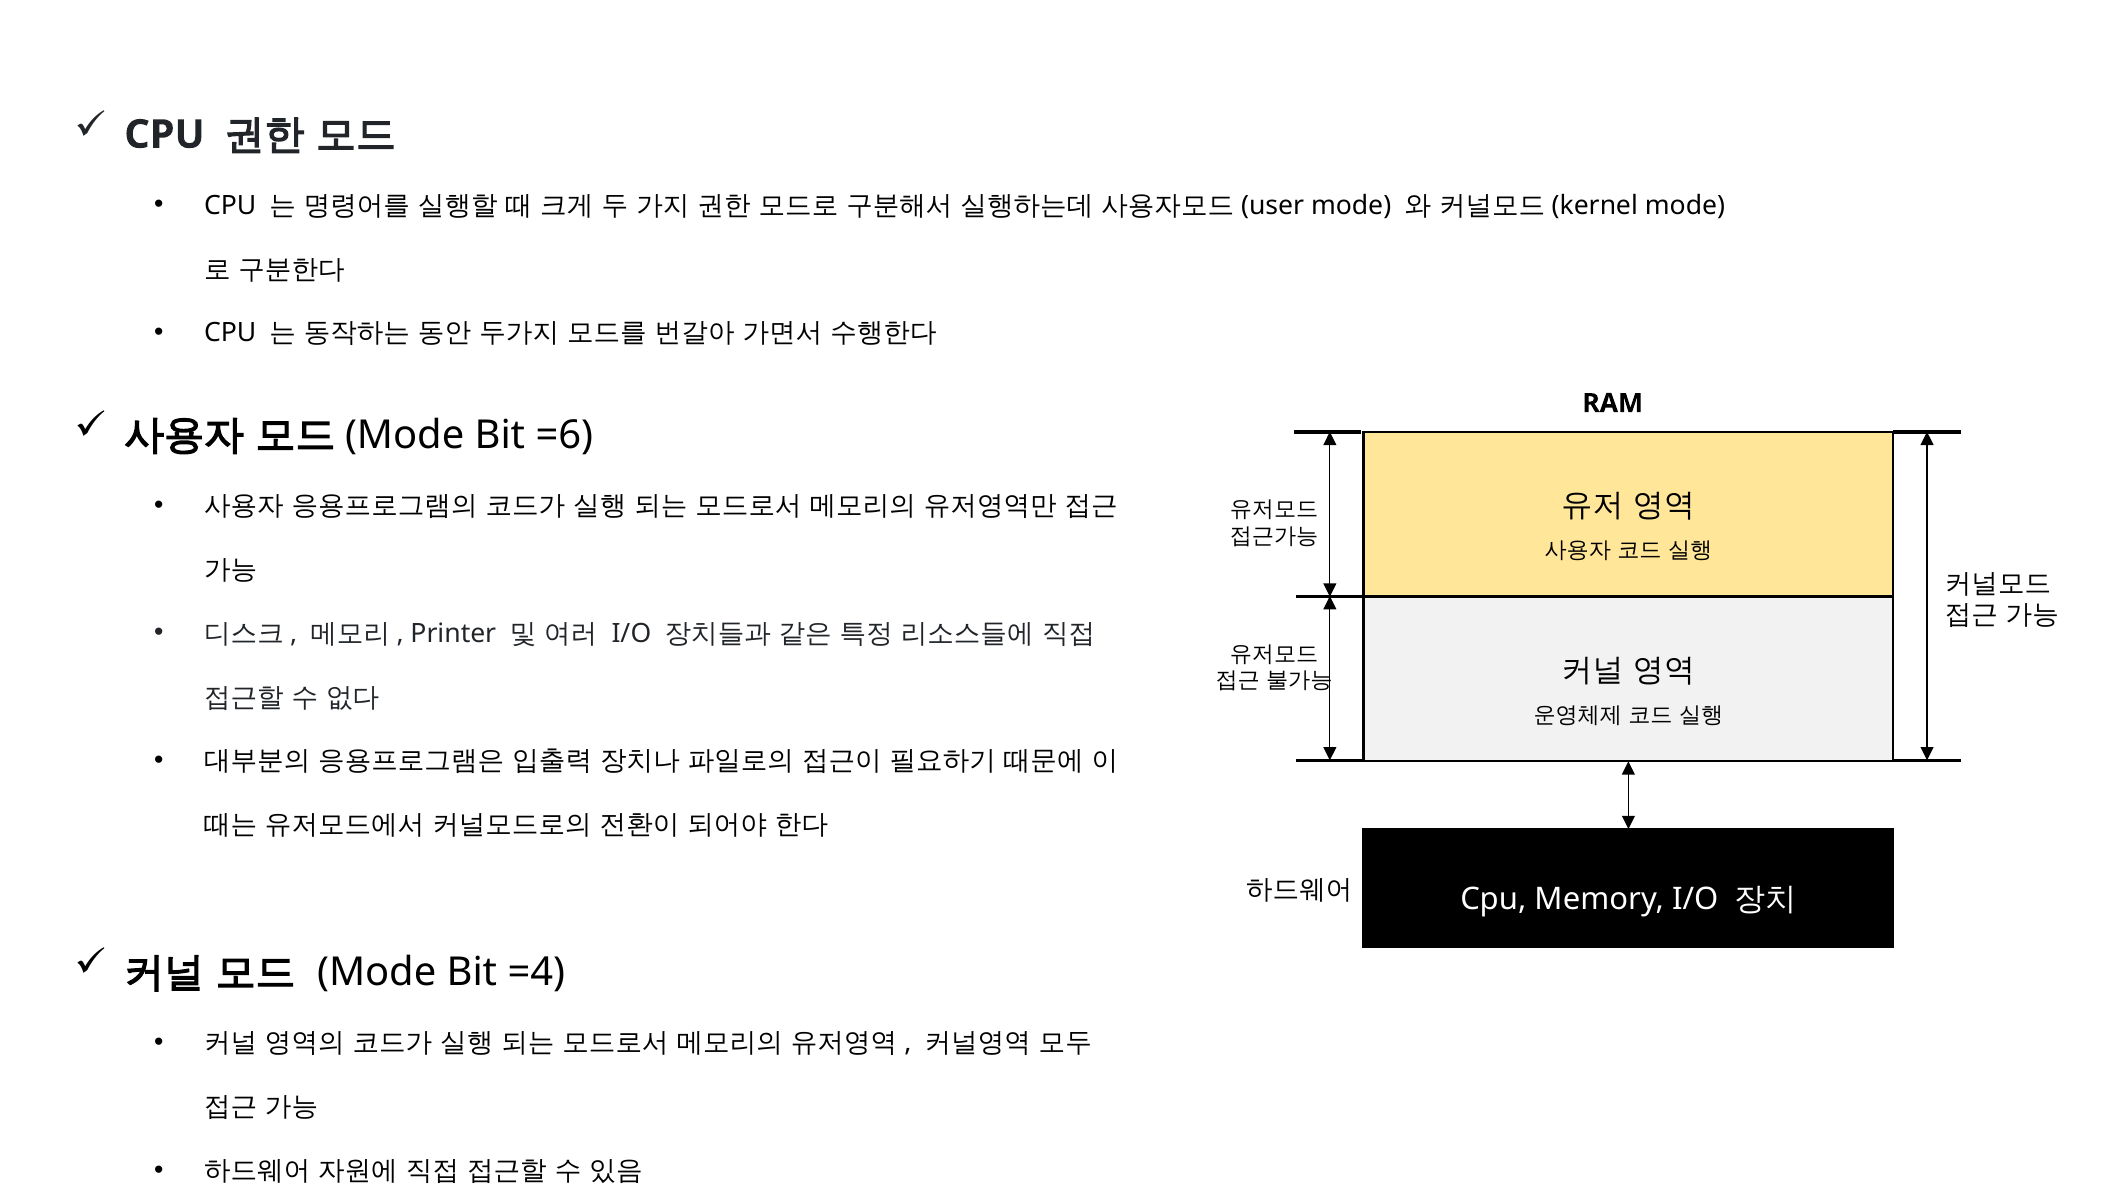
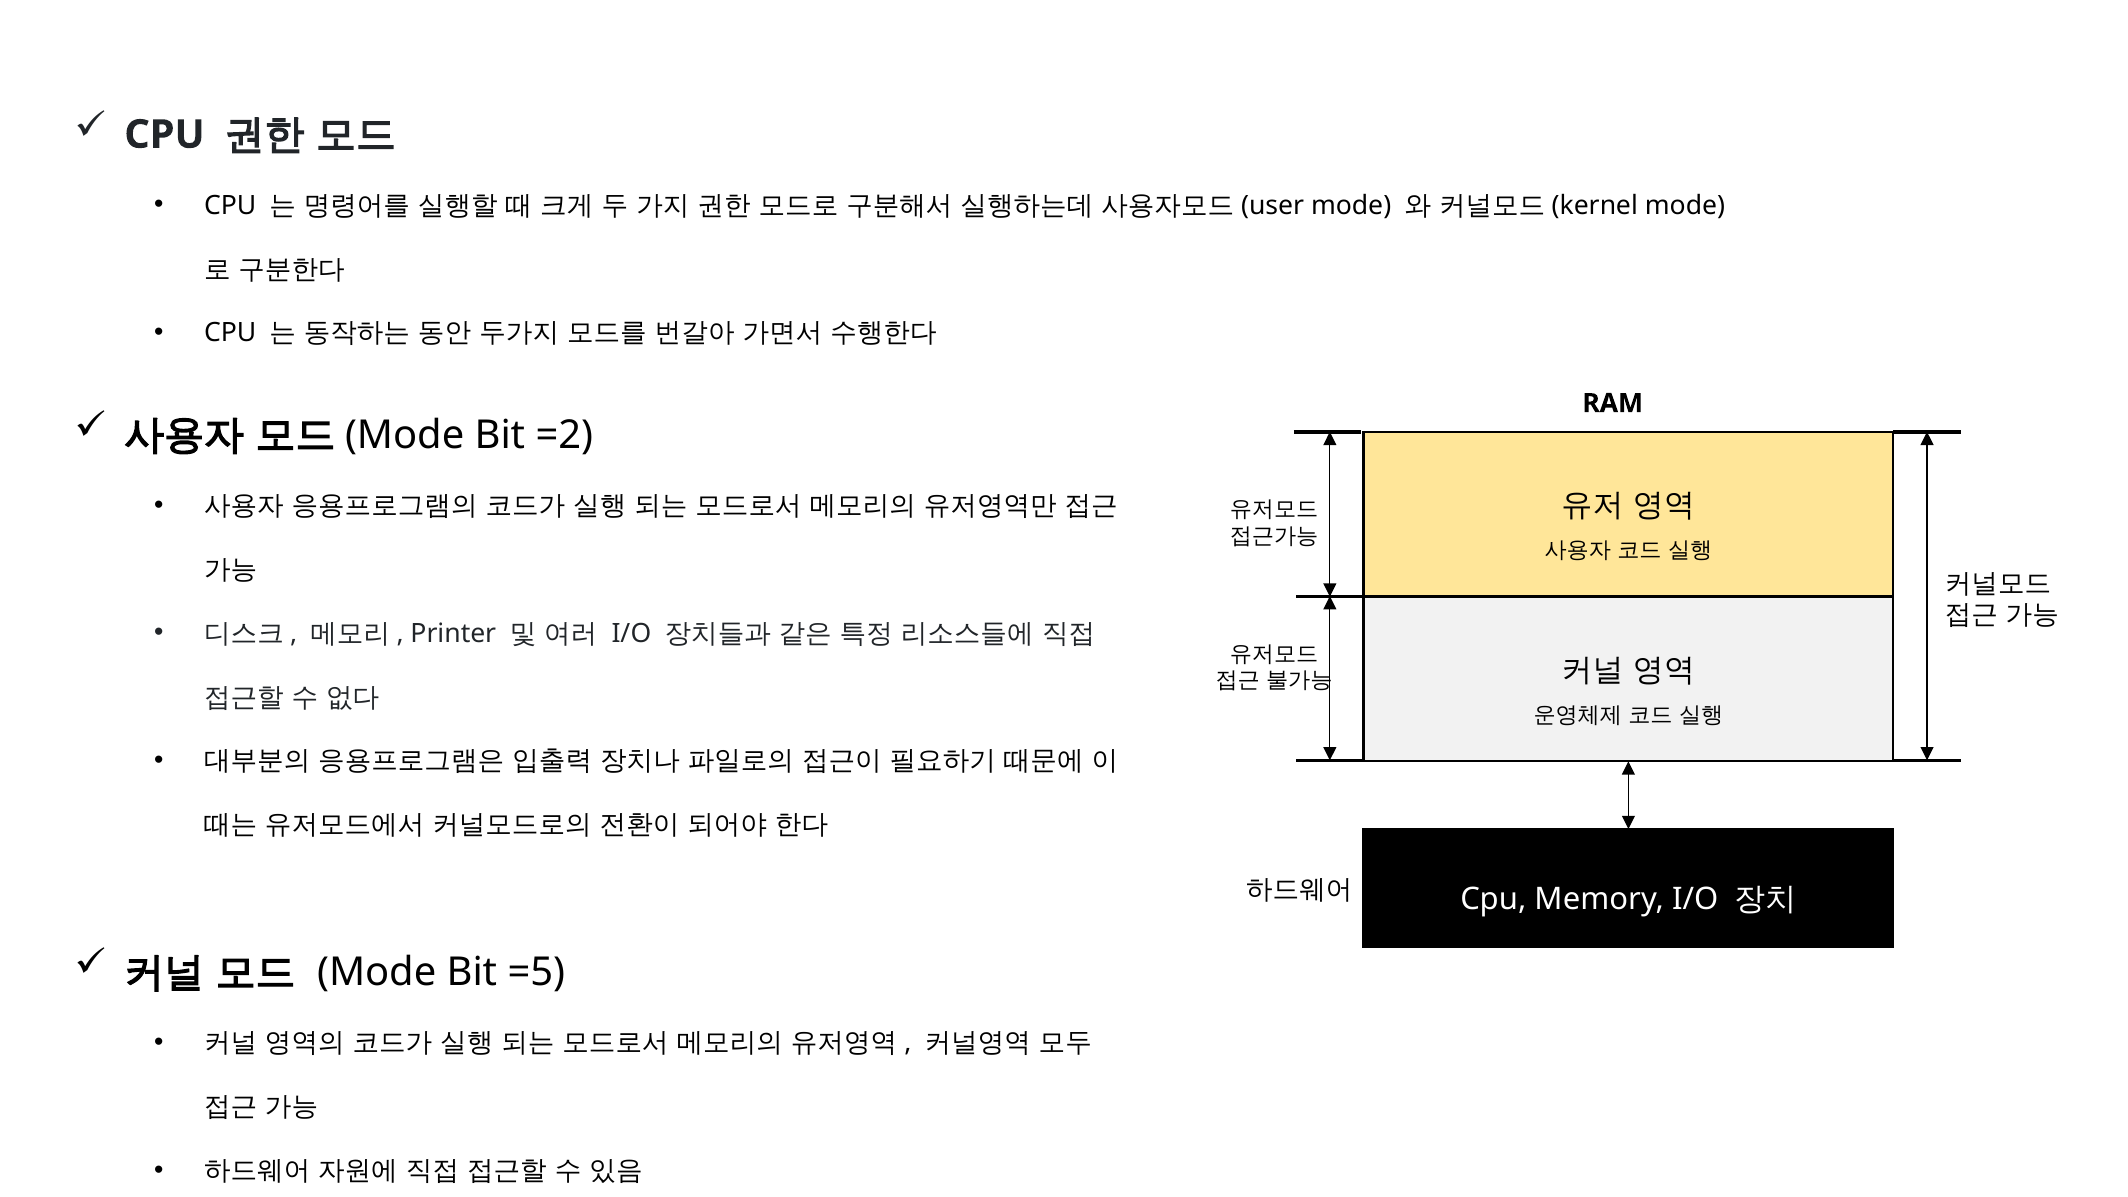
=6: =6 -> =2
=4: =4 -> =5
